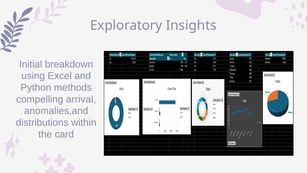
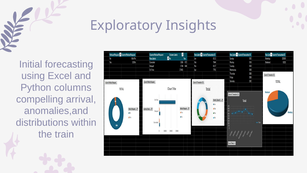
breakdown: breakdown -> forecasting
methods: methods -> columns
card: card -> train
